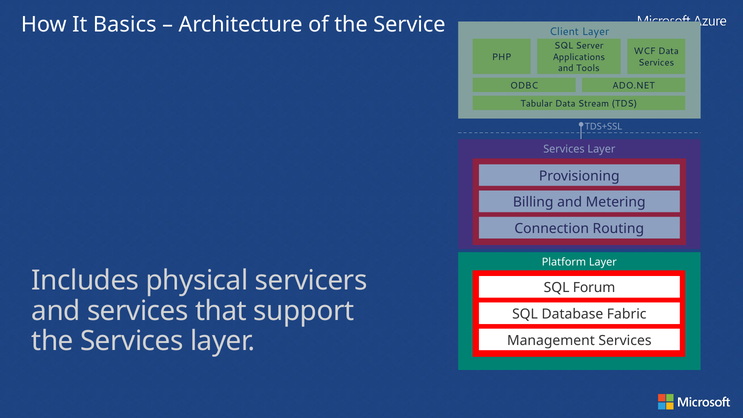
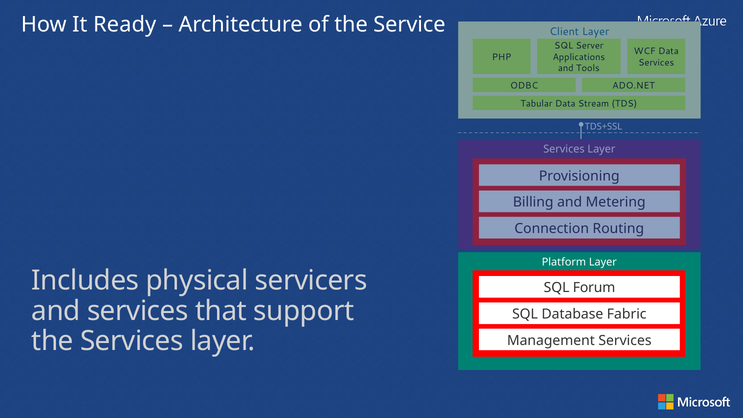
Basics: Basics -> Ready
